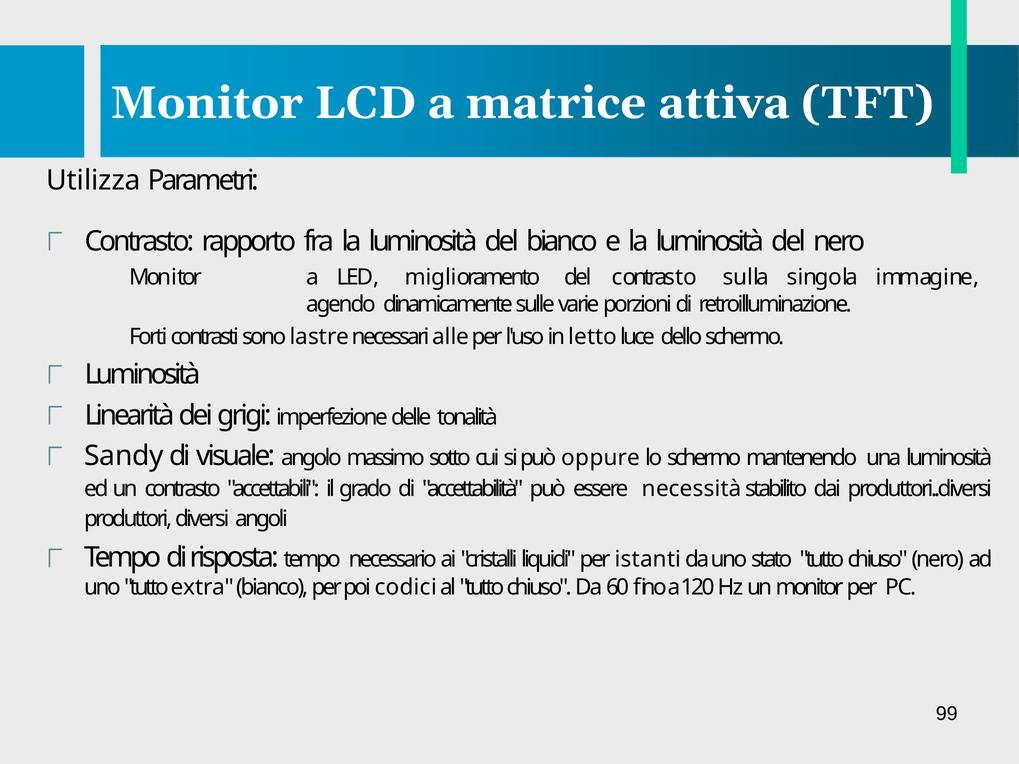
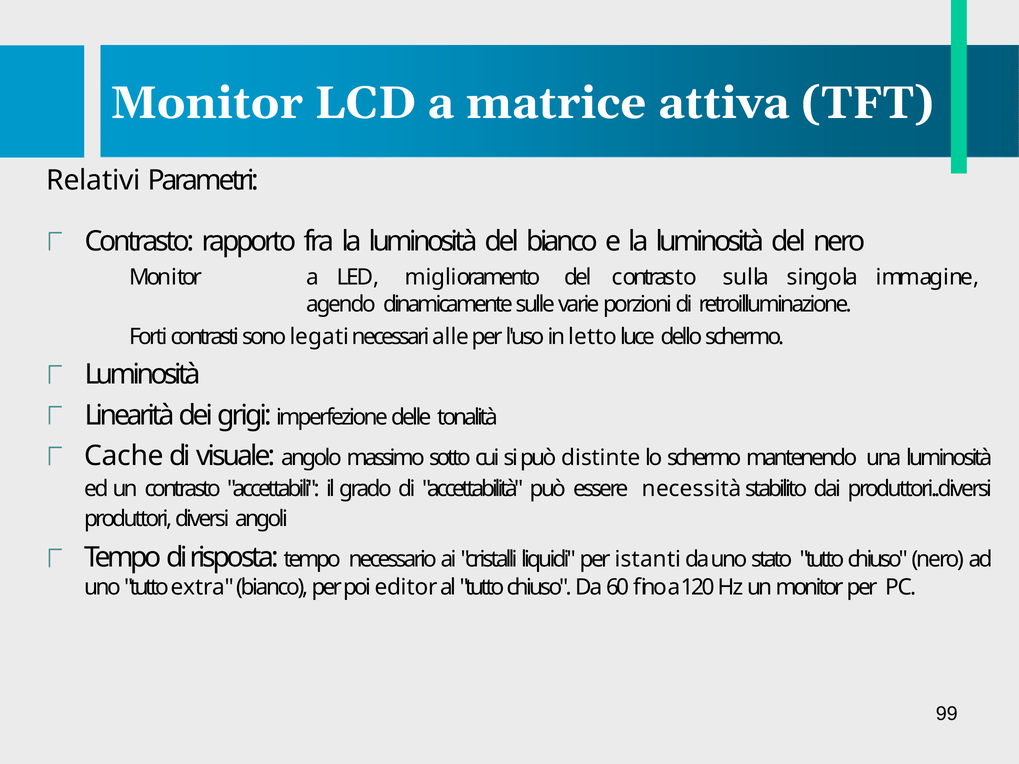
Utilizza: Utilizza -> Relativi
lastre: lastre -> legati
Sandy: Sandy -> Cache
oppure: oppure -> distinte
codici: codici -> editor
